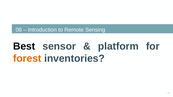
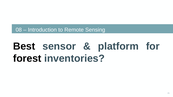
forest colour: orange -> black
